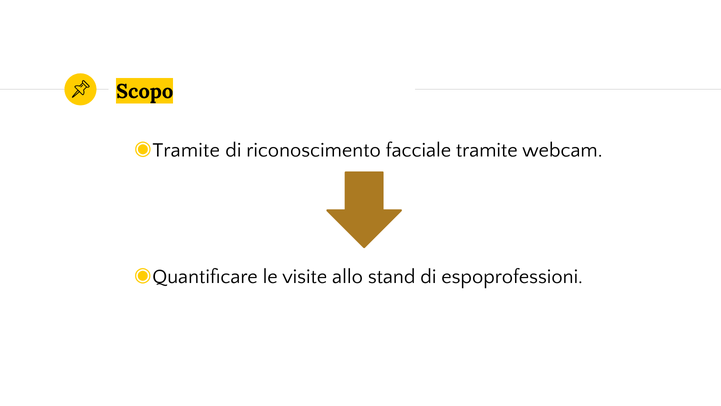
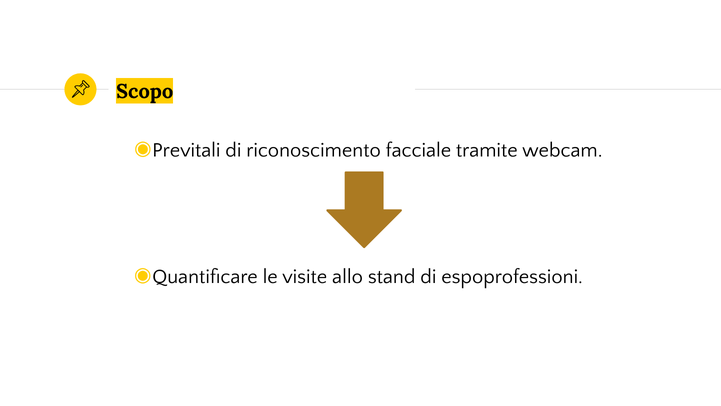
Tramite at (186, 150): Tramite -> Previtali
